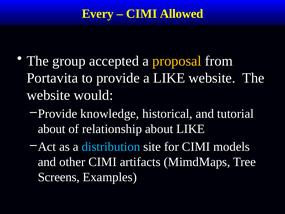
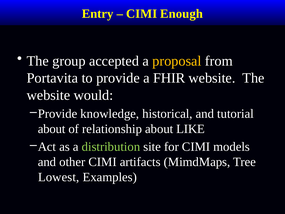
Every: Every -> Entry
Allowed: Allowed -> Enough
a LIKE: LIKE -> FHIR
distribution colour: light blue -> light green
Screens: Screens -> Lowest
